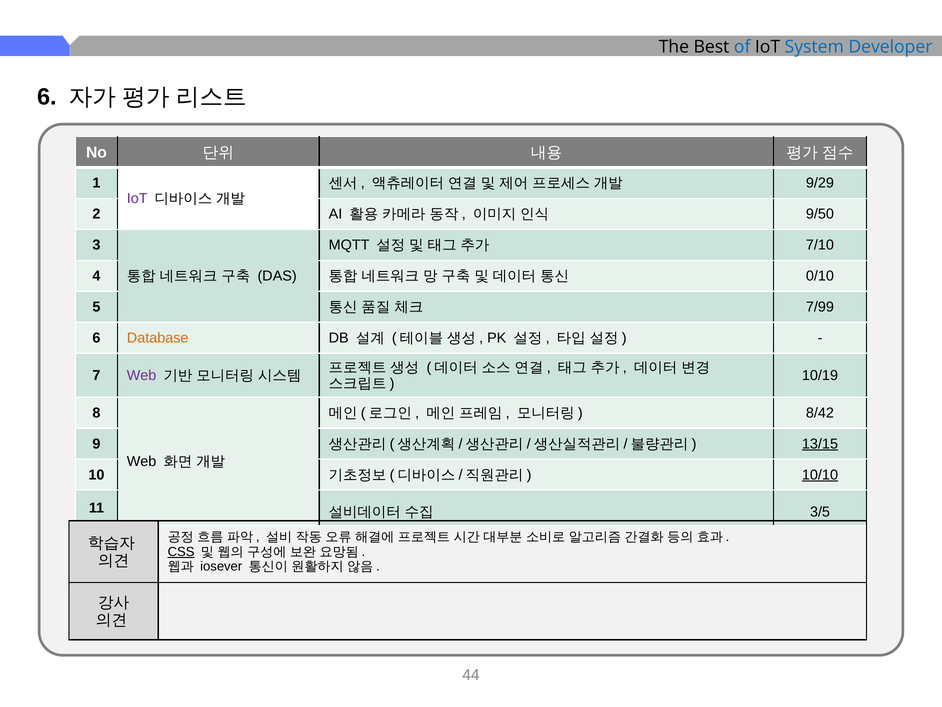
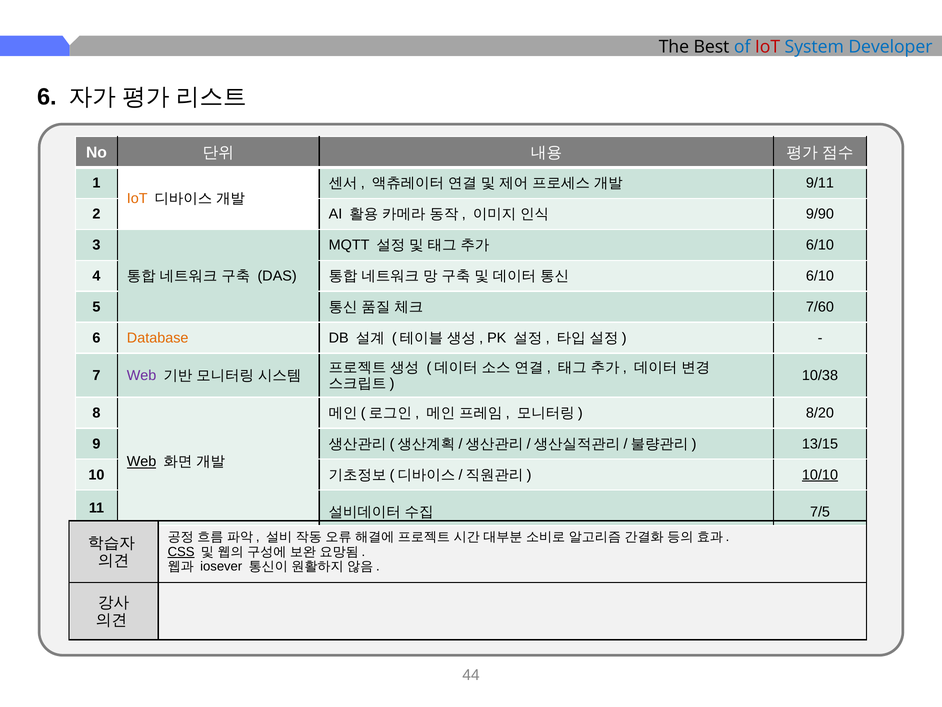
IoT at (768, 47) colour: black -> red
9/29: 9/29 -> 9/11
IoT at (137, 199) colour: purple -> orange
9/50: 9/50 -> 9/90
7/10 at (820, 245): 7/10 -> 6/10
0/10 at (820, 276): 0/10 -> 6/10
7/99: 7/99 -> 7/60
10/19: 10/19 -> 10/38
8/42: 8/42 -> 8/20
13/15 underline: present -> none
Web at (142, 461) underline: none -> present
3/5: 3/5 -> 7/5
